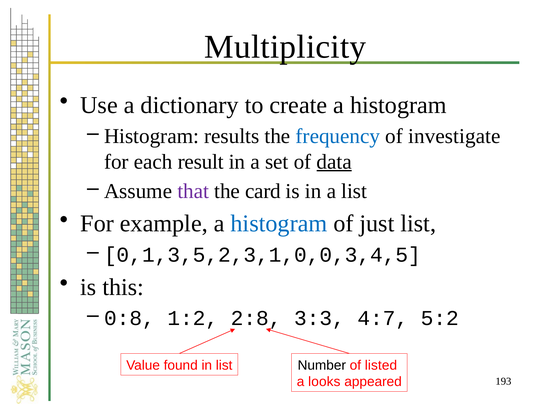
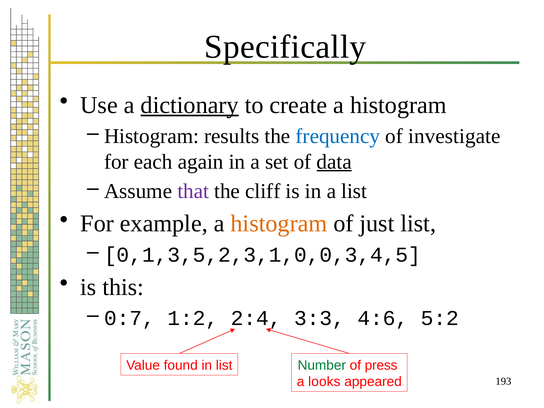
Multiplicity: Multiplicity -> Specifically
dictionary underline: none -> present
result: result -> again
card: card -> cliff
histogram at (279, 224) colour: blue -> orange
0:8: 0:8 -> 0:7
2:8: 2:8 -> 2:4
4:7: 4:7 -> 4:6
Number colour: black -> green
listed: listed -> press
